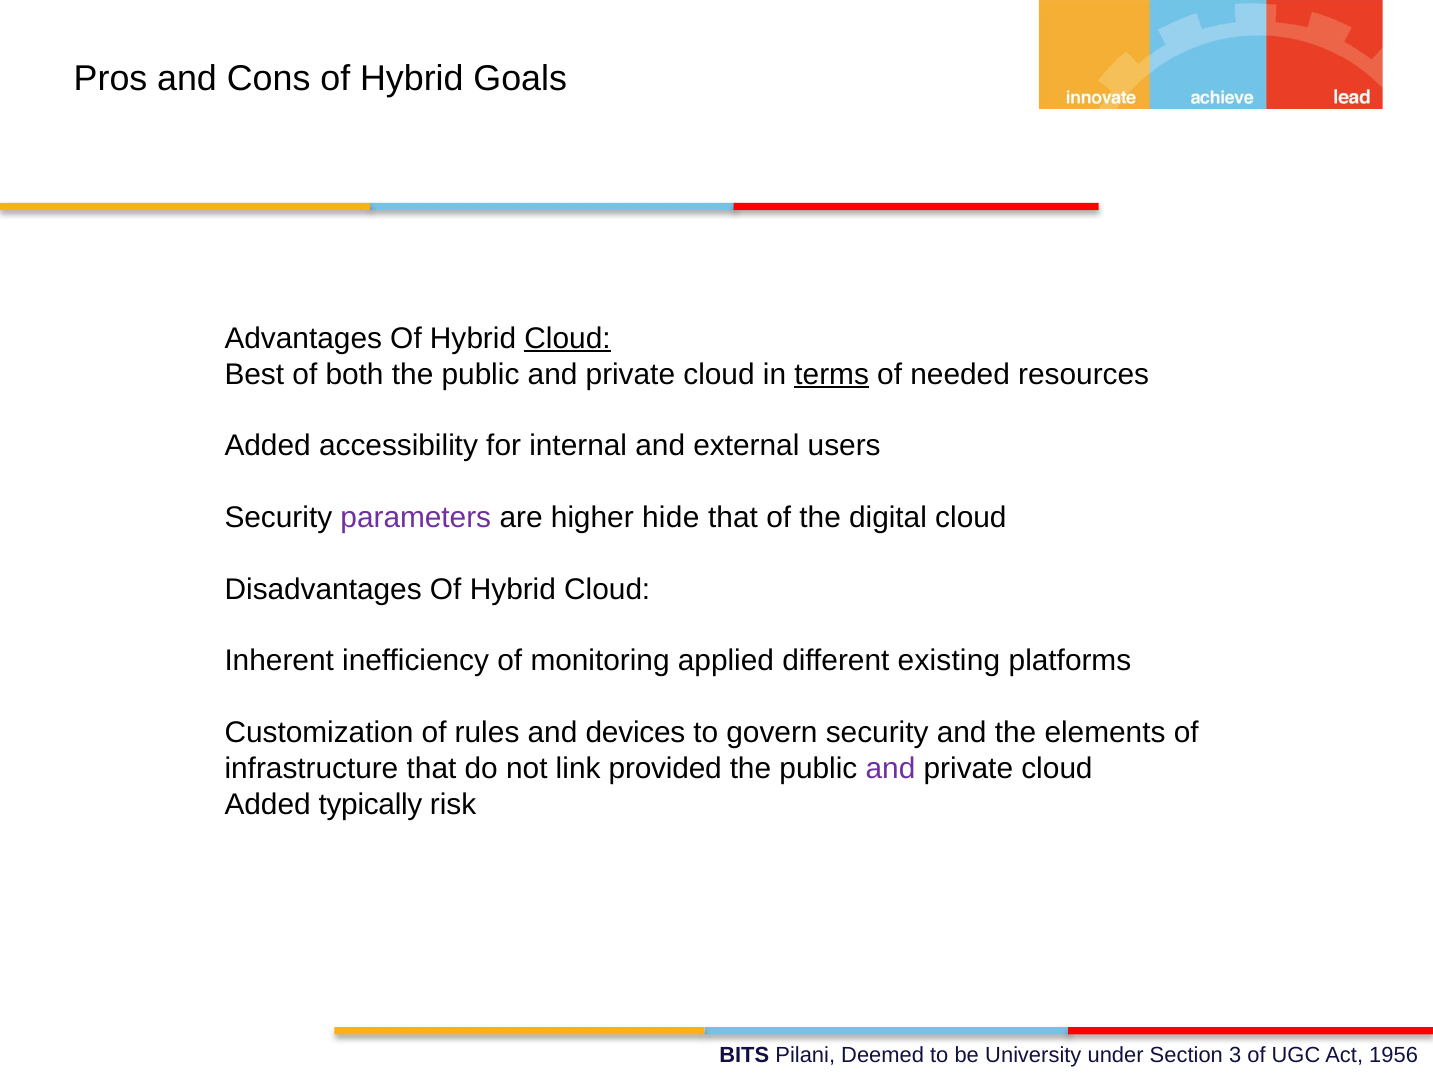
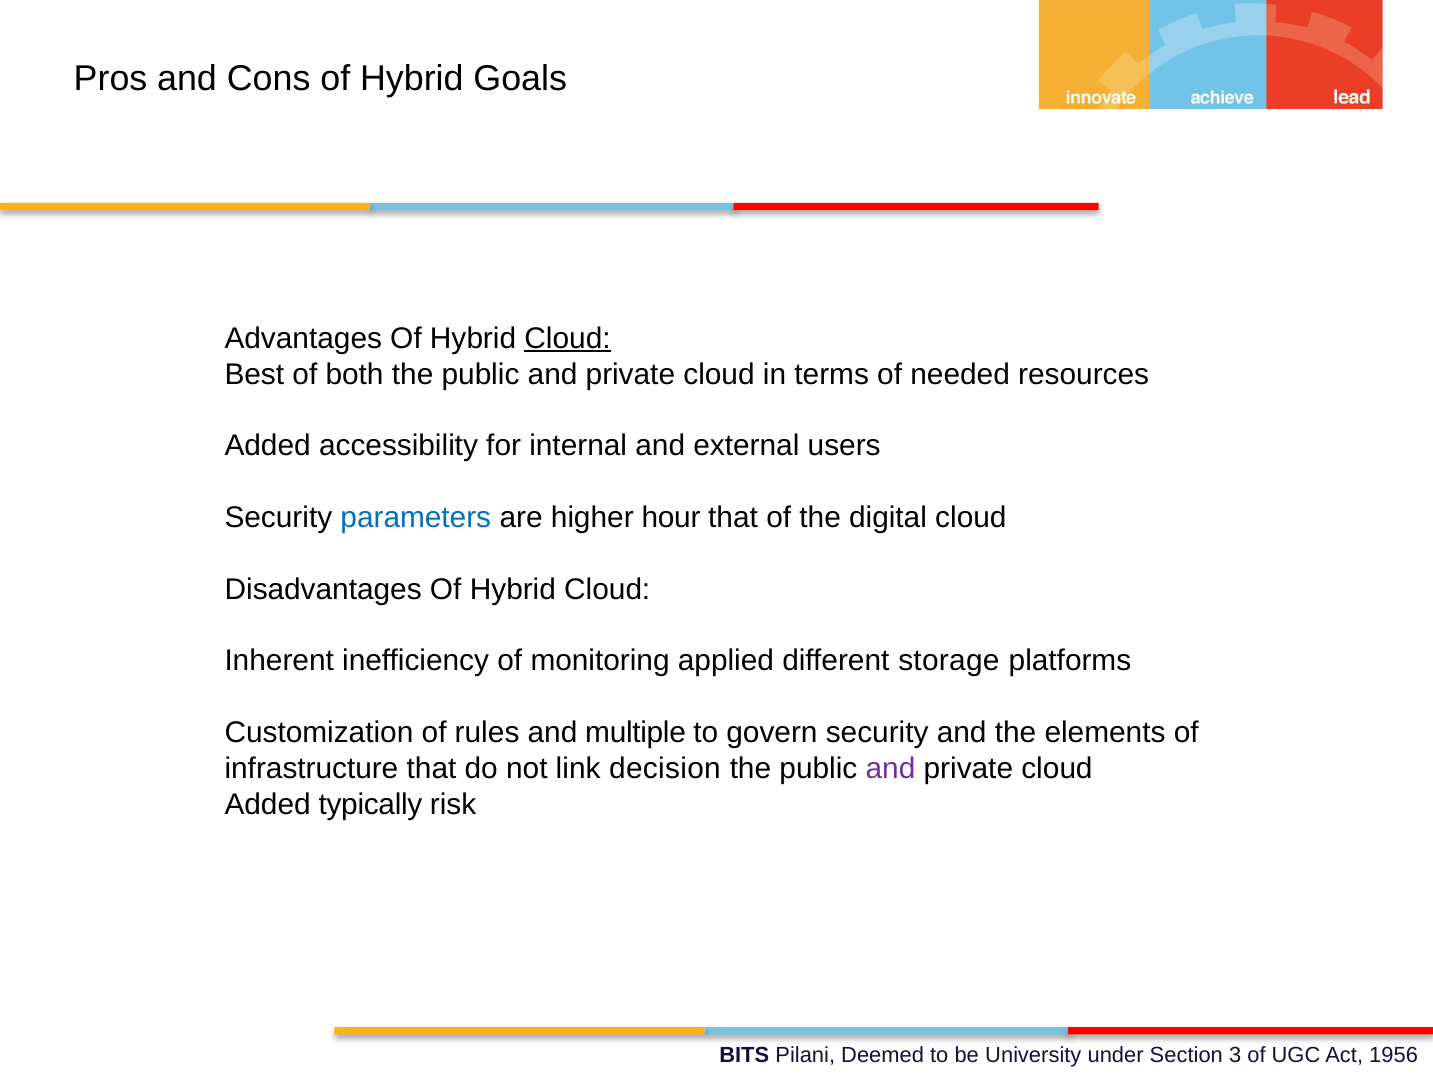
terms underline: present -> none
parameters colour: purple -> blue
hide: hide -> hour
existing: existing -> storage
devices: devices -> multiple
provided: provided -> decision
